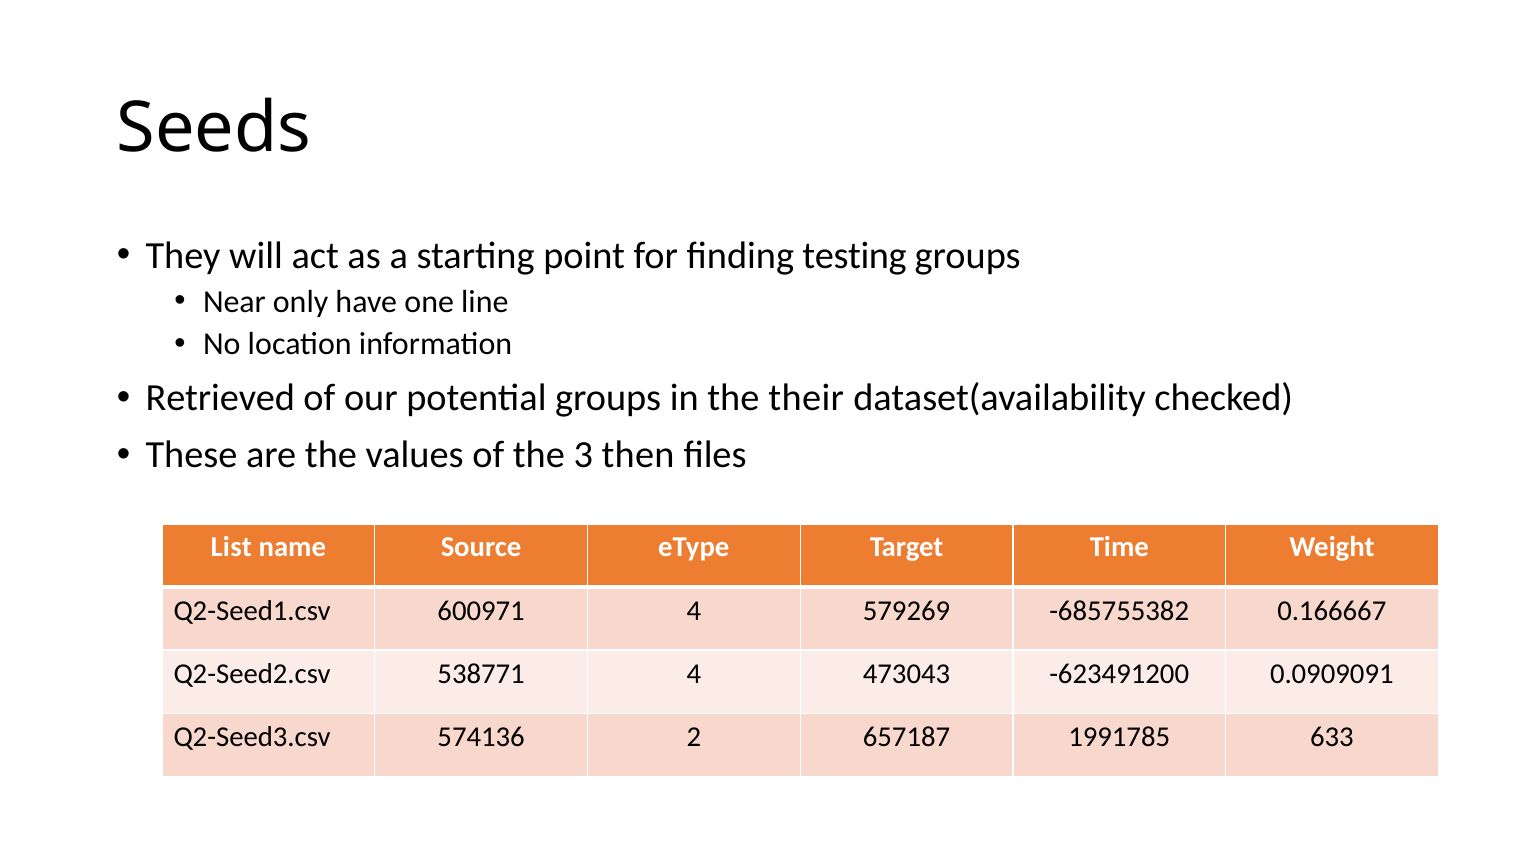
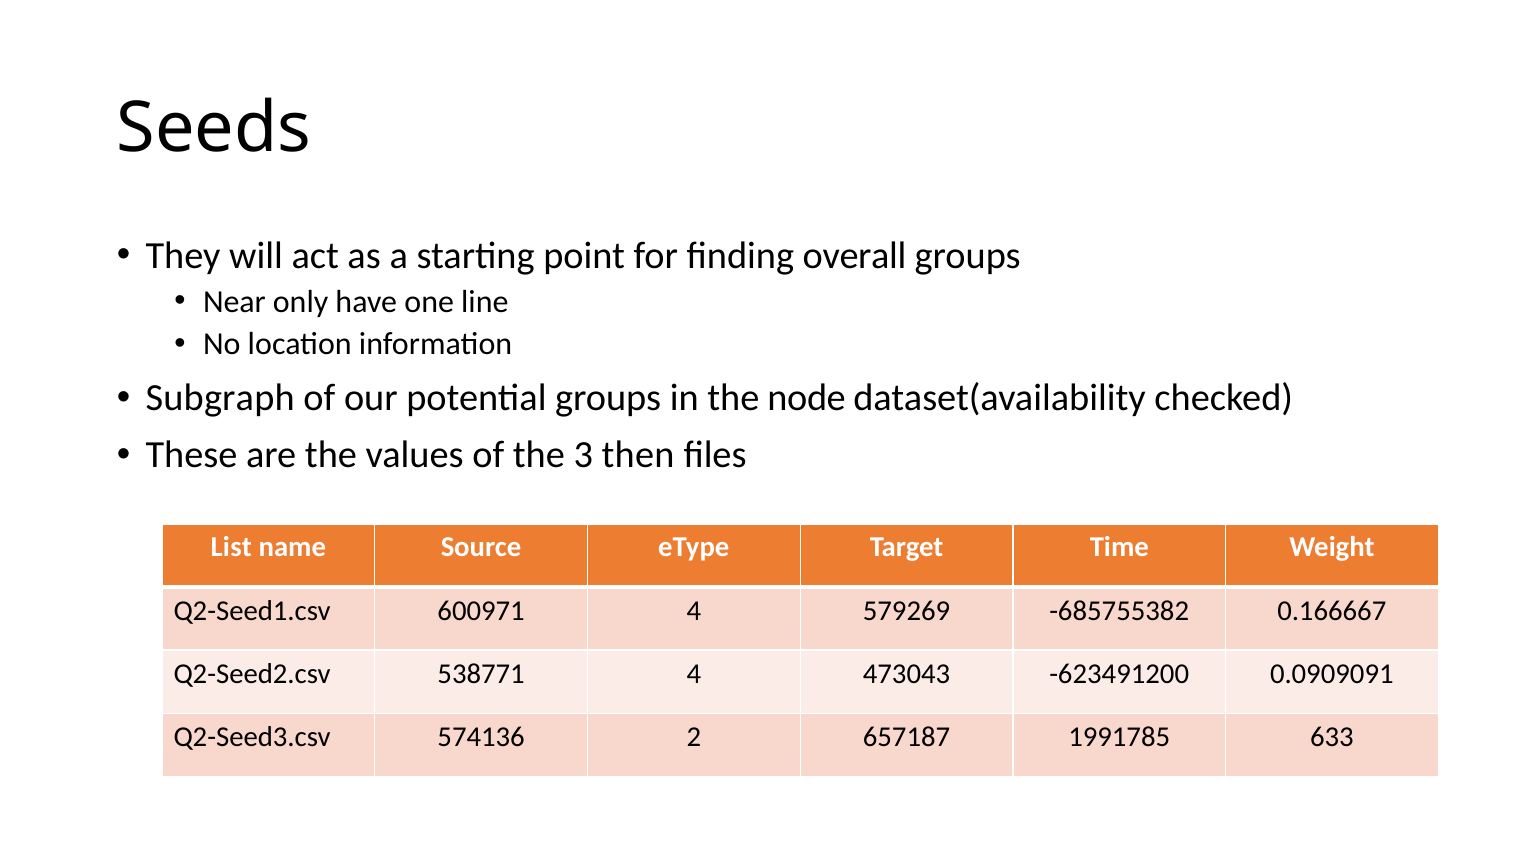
testing: testing -> overall
Retrieved: Retrieved -> Subgraph
their: their -> node
